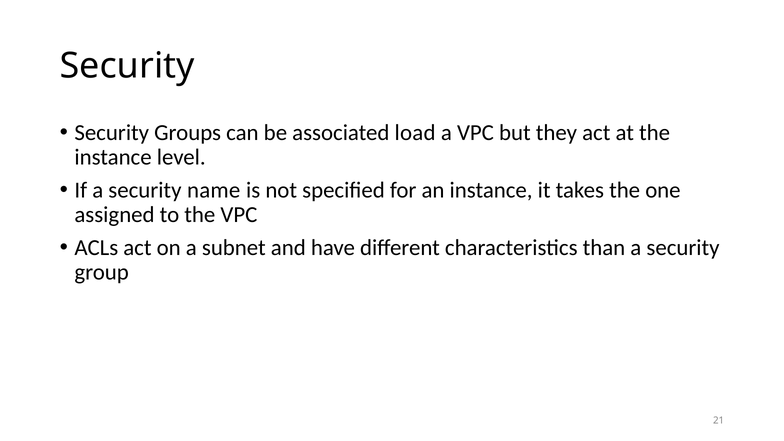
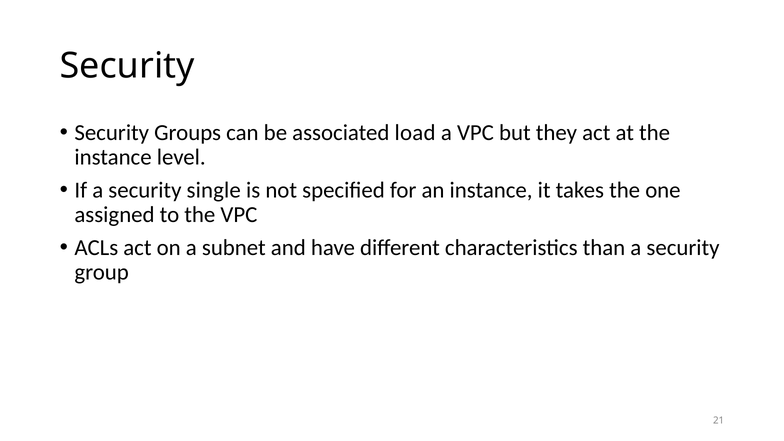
name: name -> single
